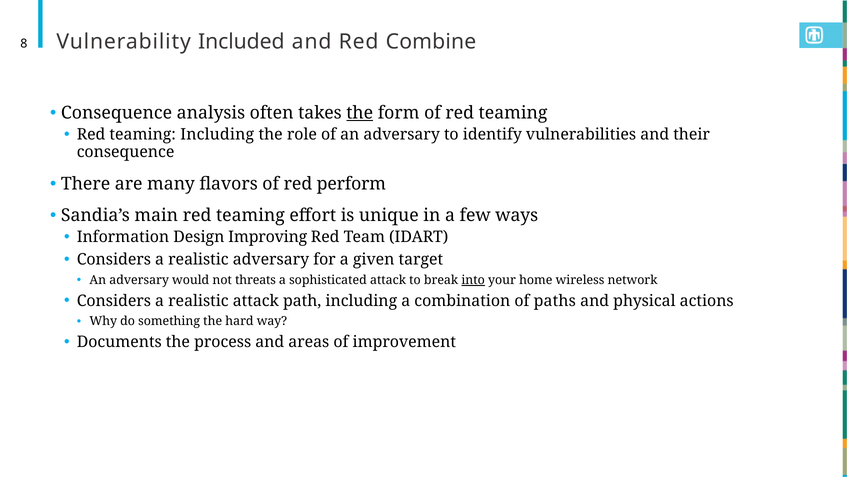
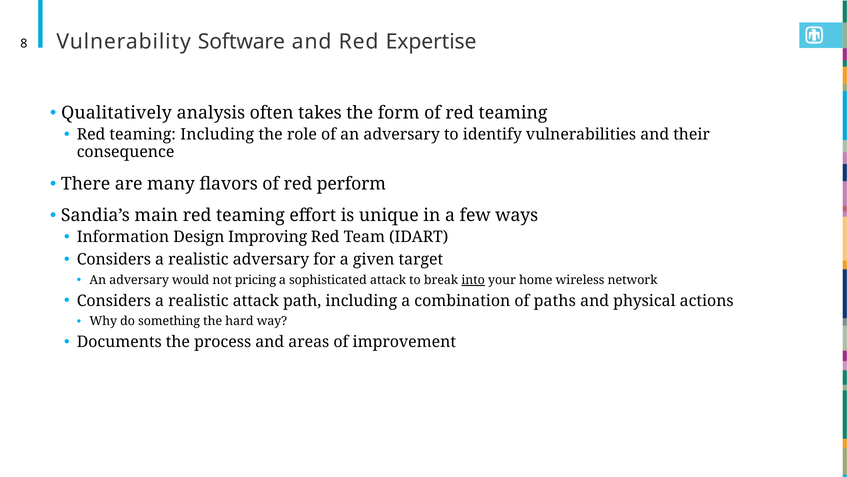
Included: Included -> Software
Combine: Combine -> Expertise
Consequence at (117, 113): Consequence -> Qualitatively
the at (360, 113) underline: present -> none
threats: threats -> pricing
